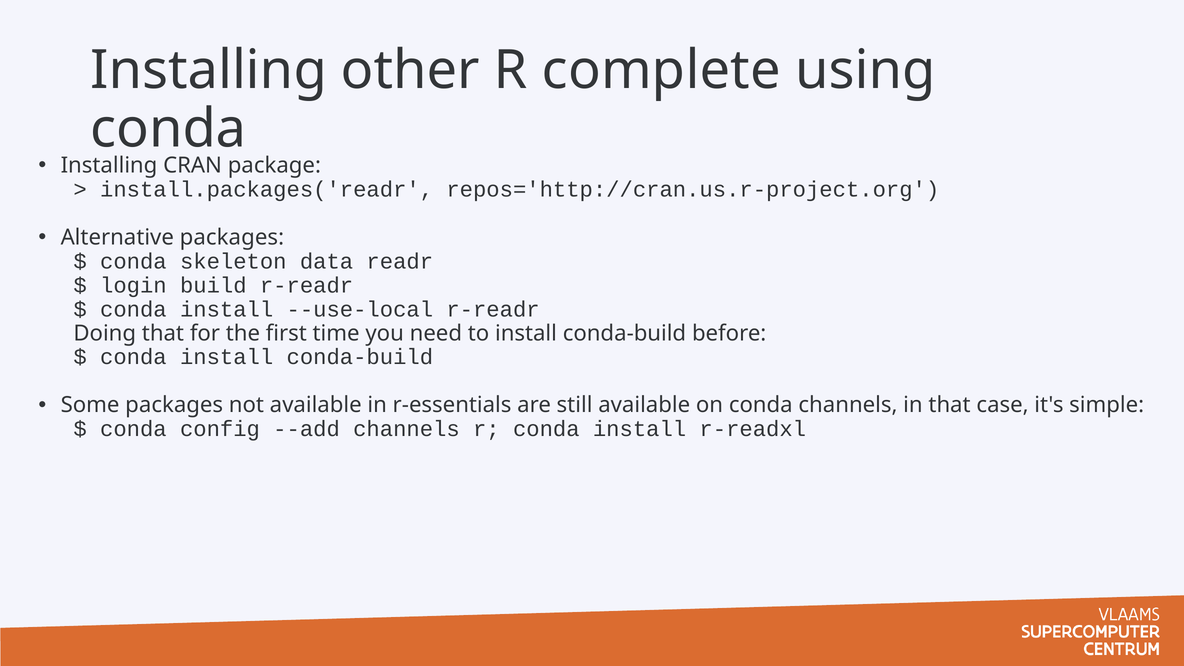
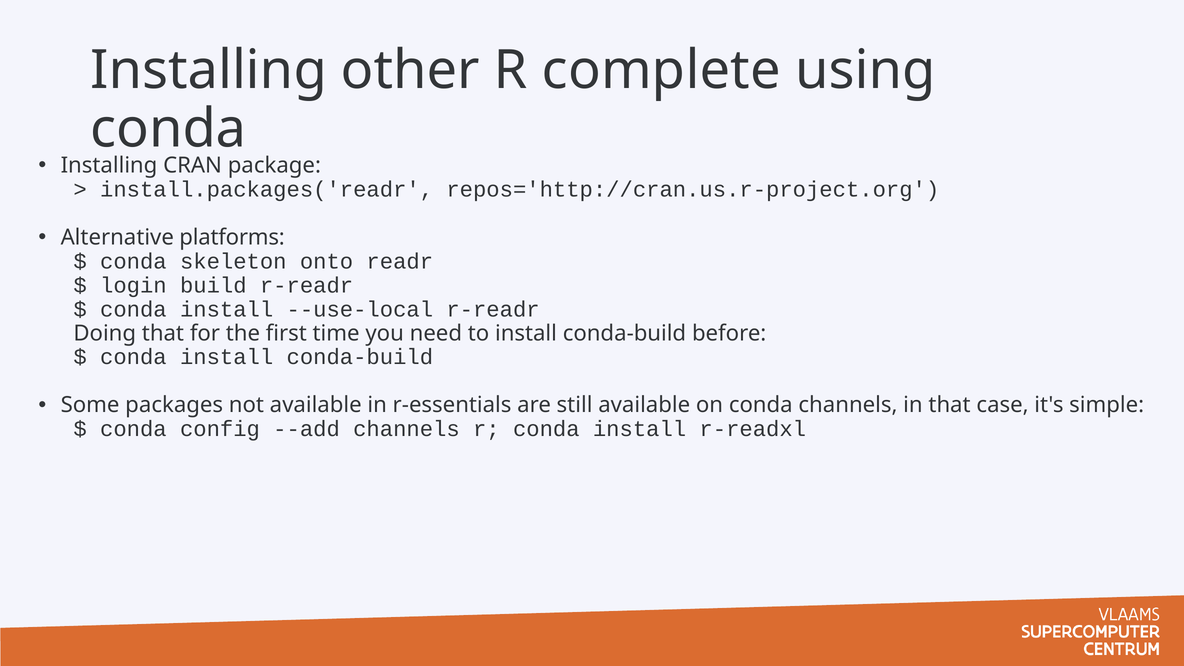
Alternative packages: packages -> platforms
data: data -> onto
